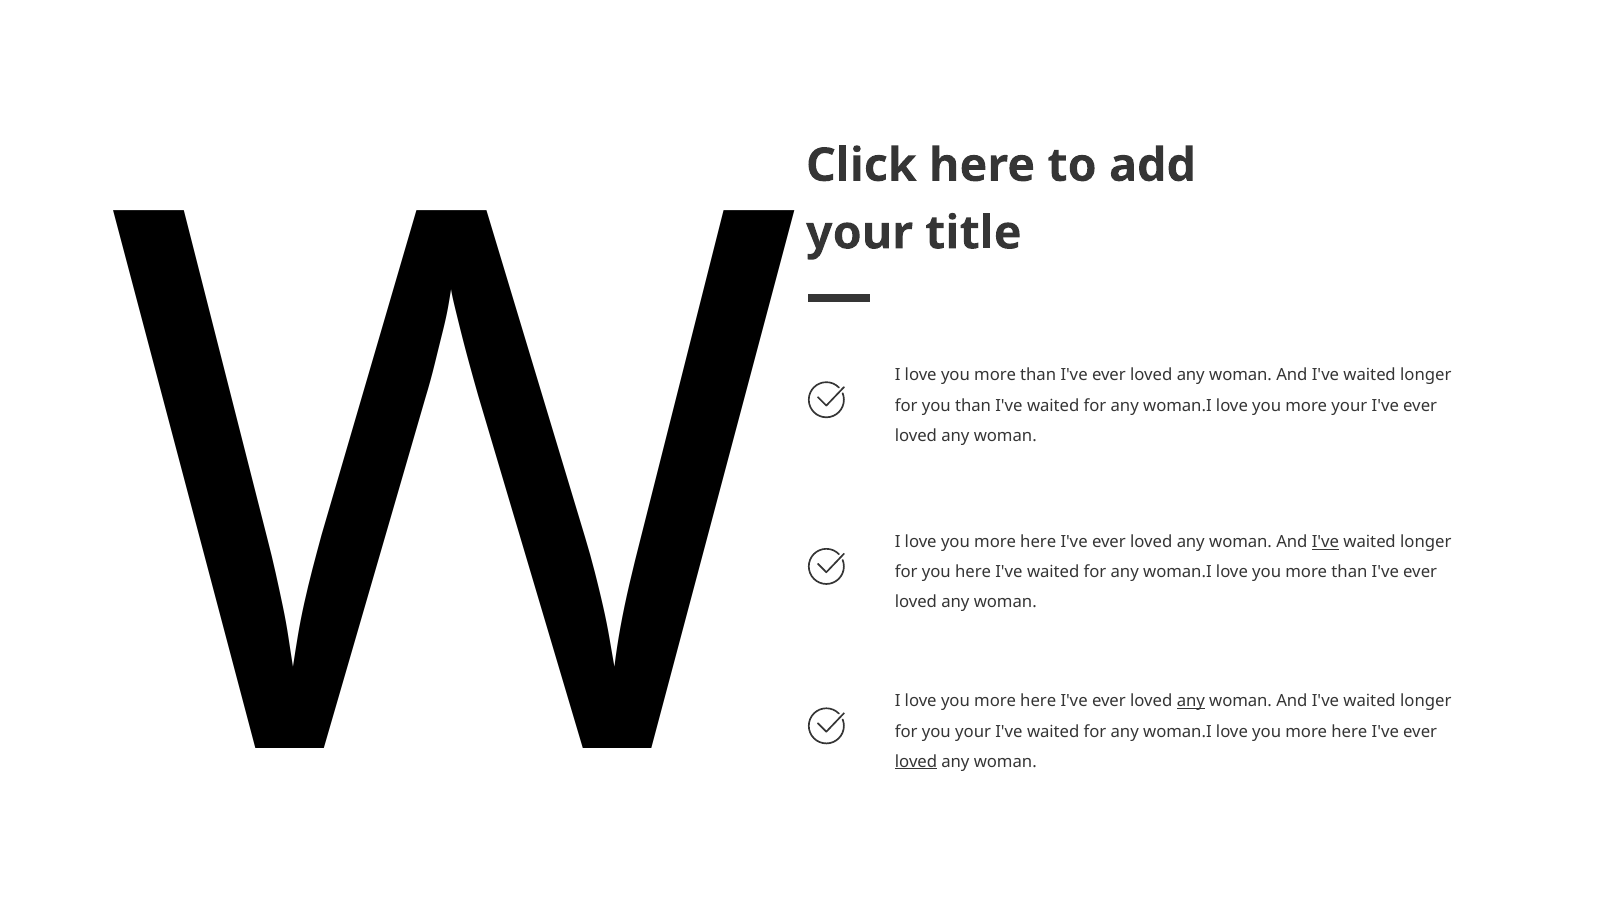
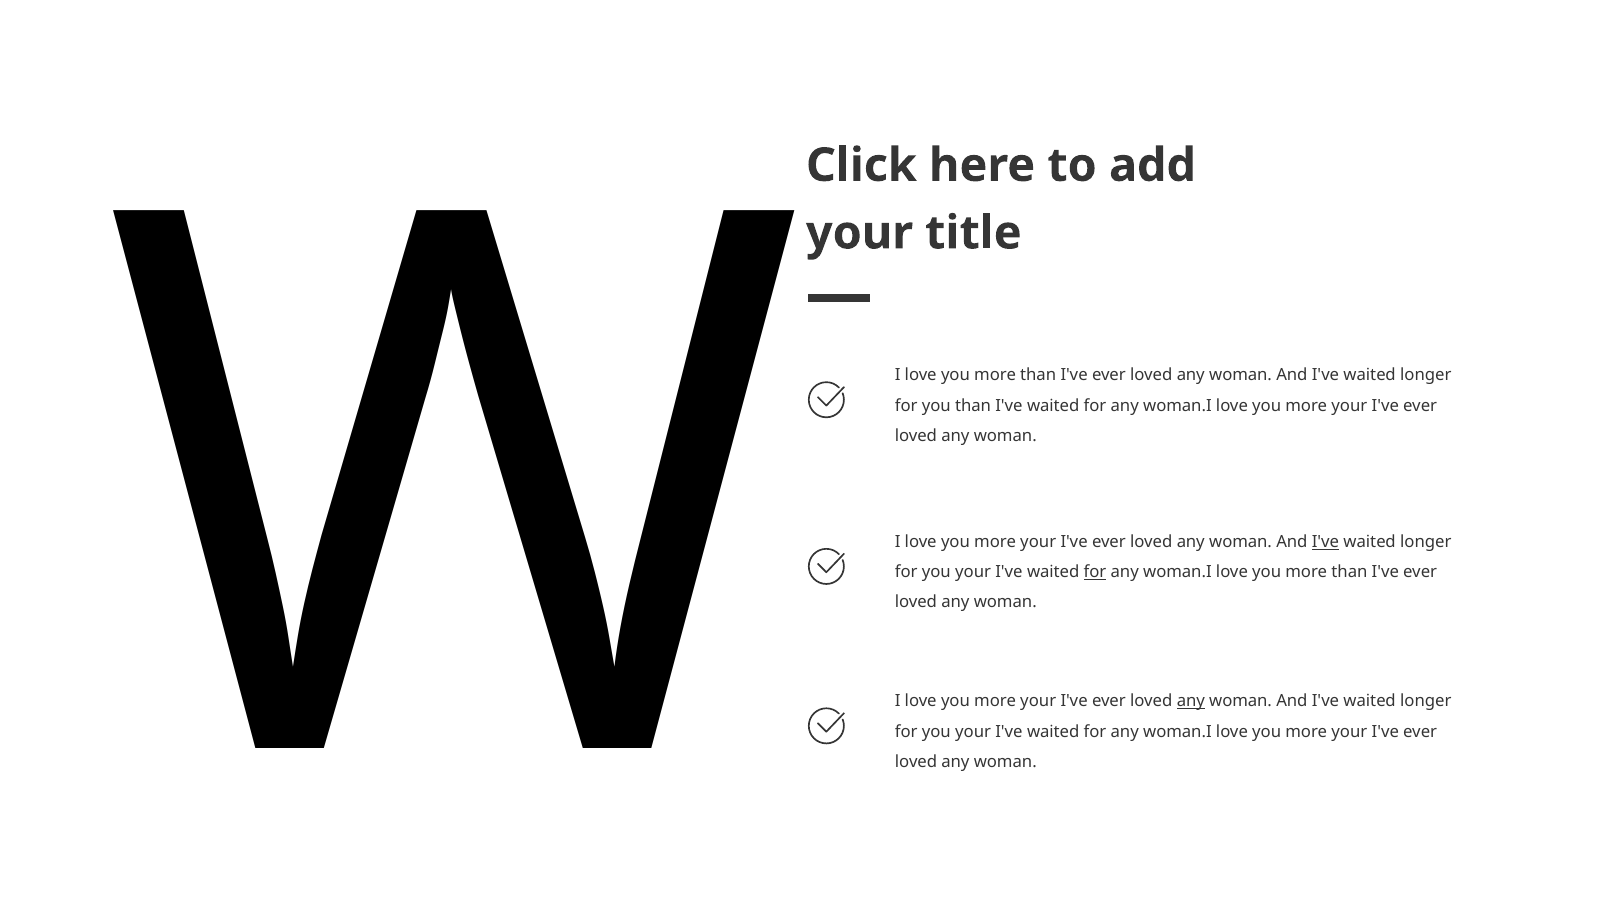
here at (1038, 542): here -> your
here at (973, 572): here -> your
for at (1095, 572) underline: none -> present
here at (1038, 701): here -> your
here at (1349, 731): here -> your
loved at (916, 761) underline: present -> none
